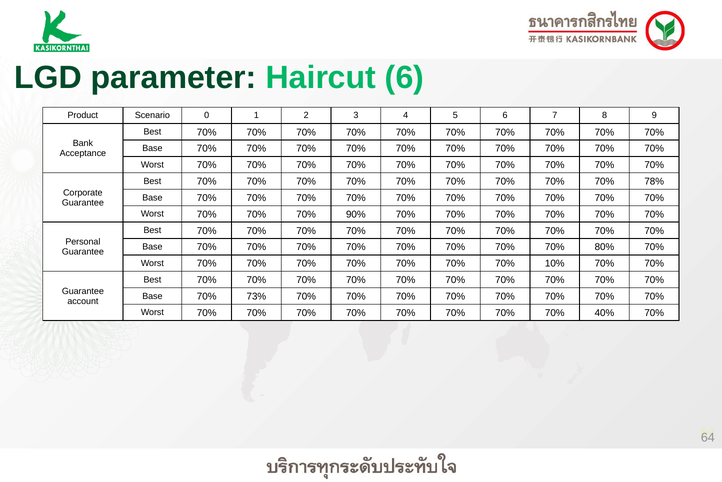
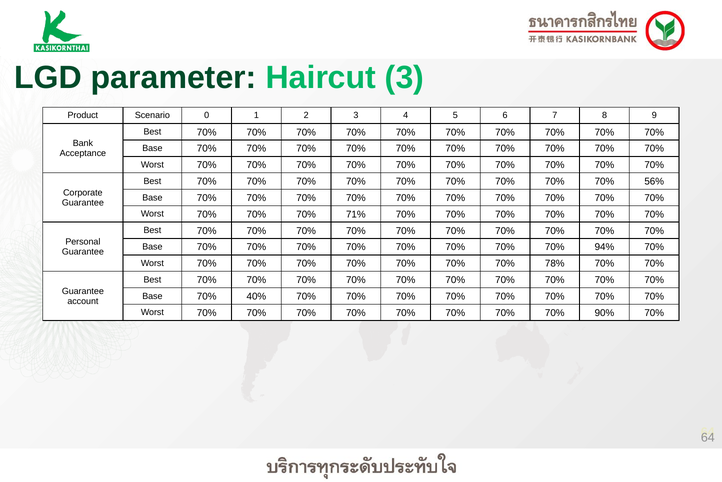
Haircut 6: 6 -> 3
78%: 78% -> 56%
90%: 90% -> 71%
80%: 80% -> 94%
10%: 10% -> 78%
73%: 73% -> 40%
40%: 40% -> 90%
